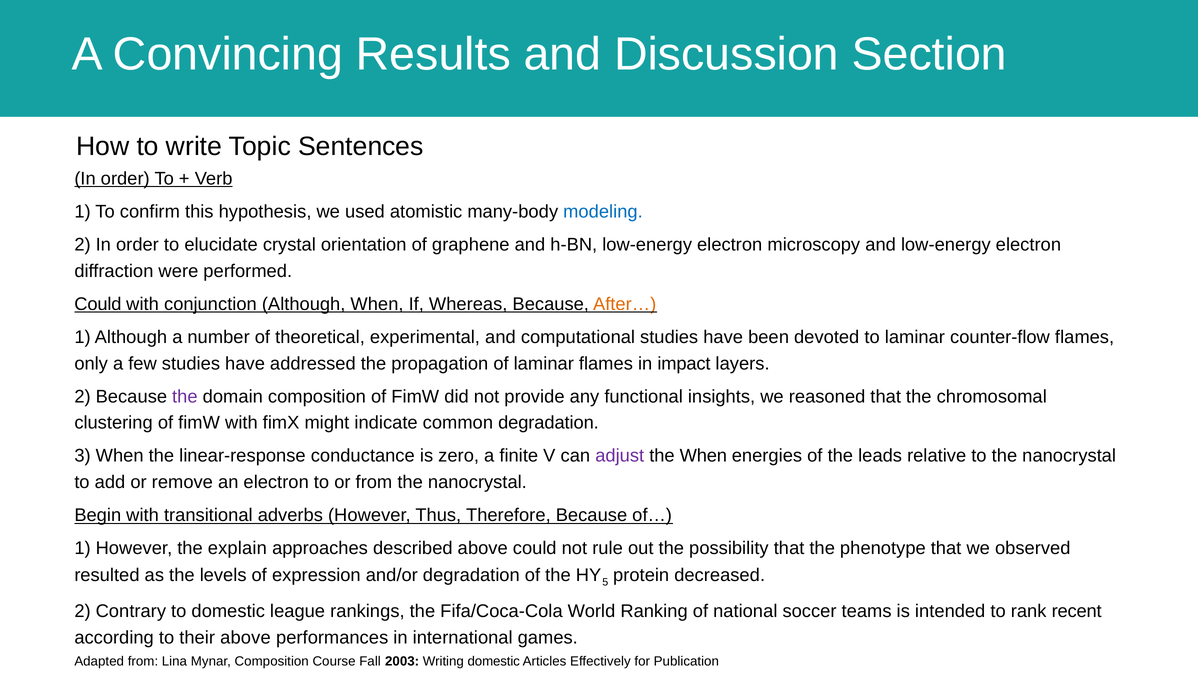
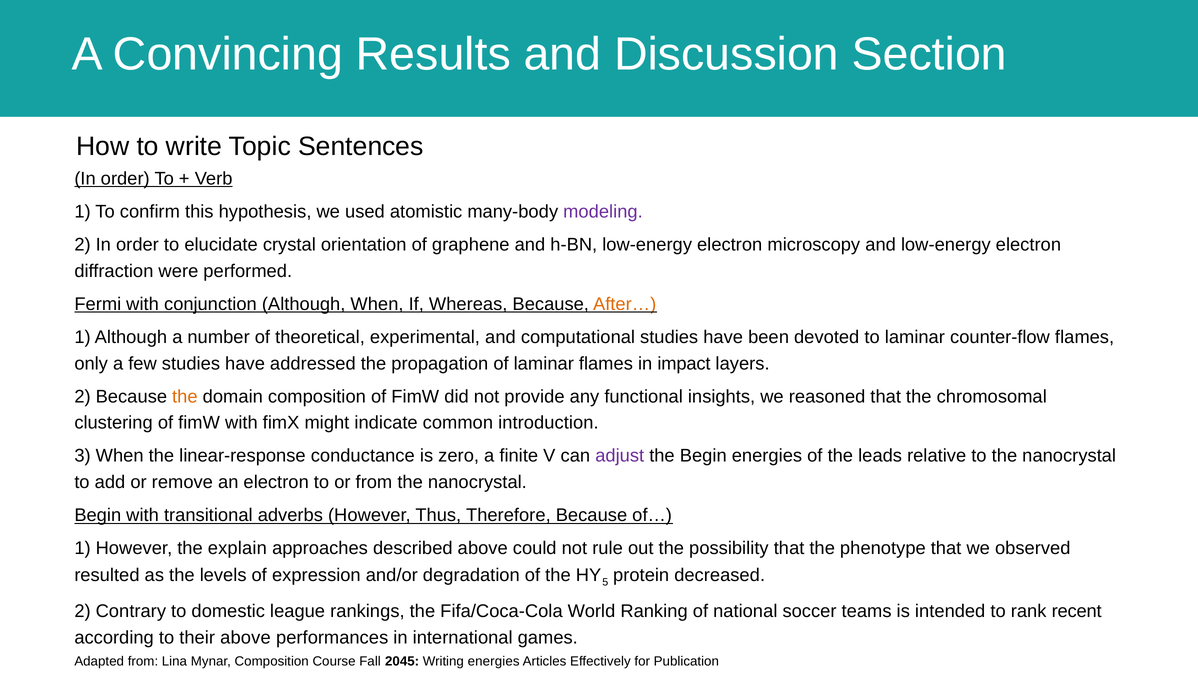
modeling colour: blue -> purple
Could at (98, 304): Could -> Fermi
the at (185, 396) colour: purple -> orange
common degradation: degradation -> introduction
the When: When -> Begin
2003: 2003 -> 2045
Writing domestic: domestic -> energies
